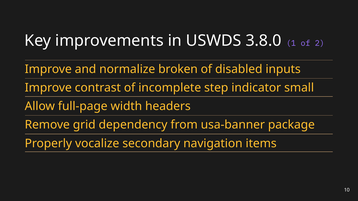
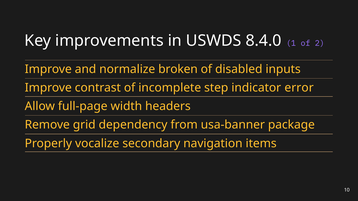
3.8.0: 3.8.0 -> 8.4.0
small: small -> error
